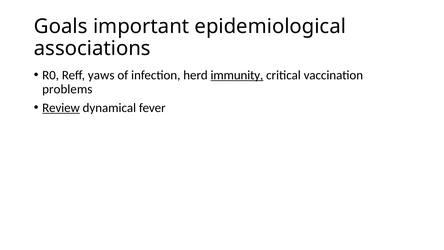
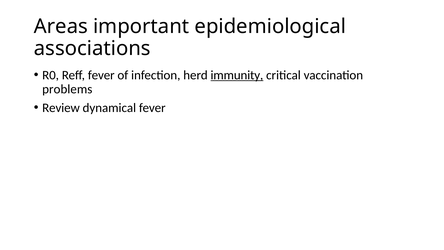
Goals: Goals -> Areas
Reff yaws: yaws -> fever
Review underline: present -> none
